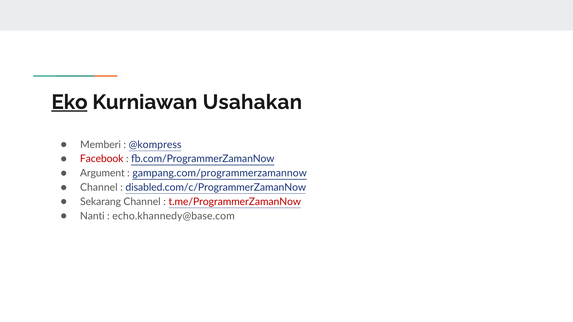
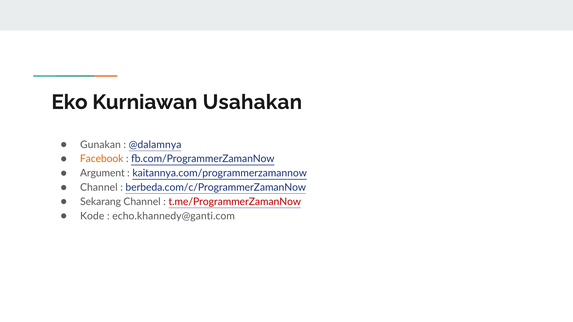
Eko underline: present -> none
Memberi: Memberi -> Gunakan
@kompress: @kompress -> @dalamnya
Facebook colour: red -> orange
gampang.com/programmerzamannow: gampang.com/programmerzamannow -> kaitannya.com/programmerzamannow
disabled.com/c/ProgrammerZamanNow: disabled.com/c/ProgrammerZamanNow -> berbeda.com/c/ProgrammerZamanNow
Nanti: Nanti -> Kode
echo.khannedy@base.com: echo.khannedy@base.com -> echo.khannedy@ganti.com
